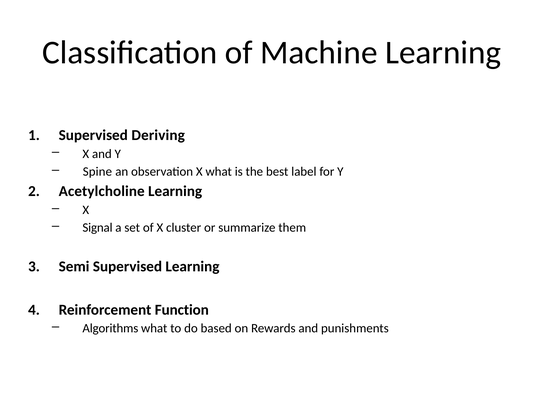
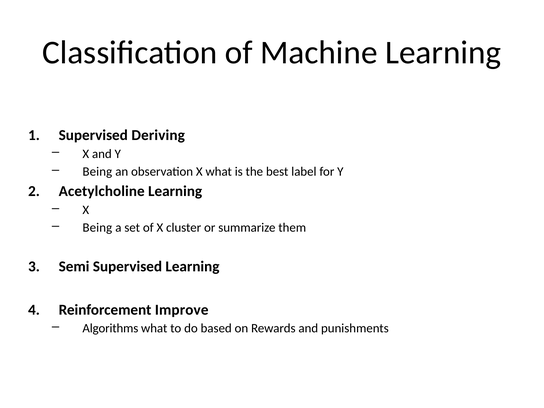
Spine at (97, 172): Spine -> Being
Signal at (98, 228): Signal -> Being
Function: Function -> Improve
